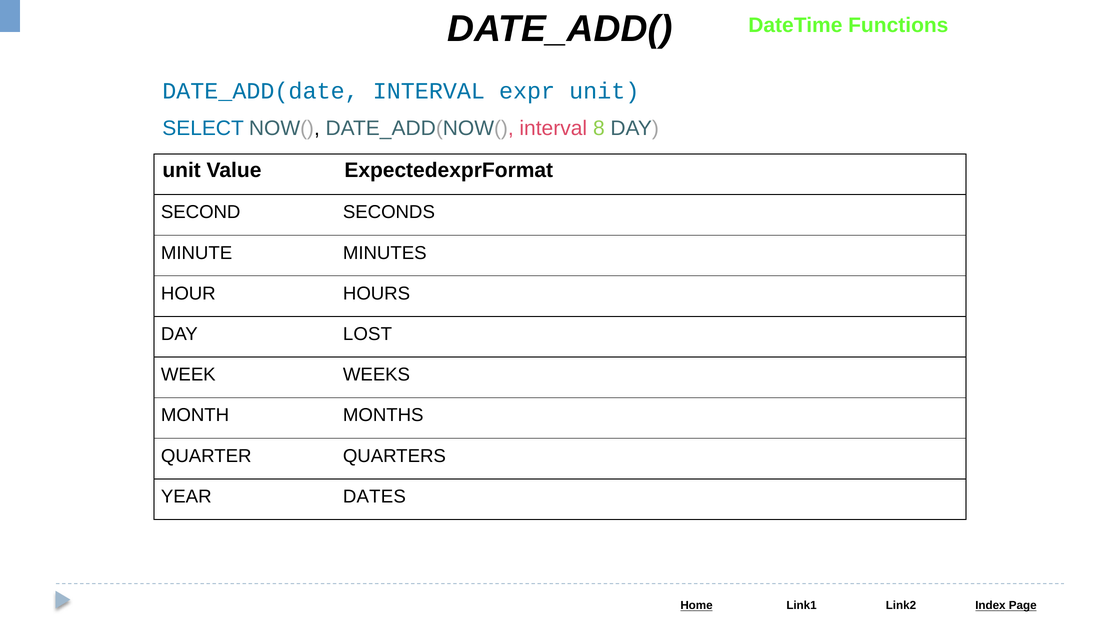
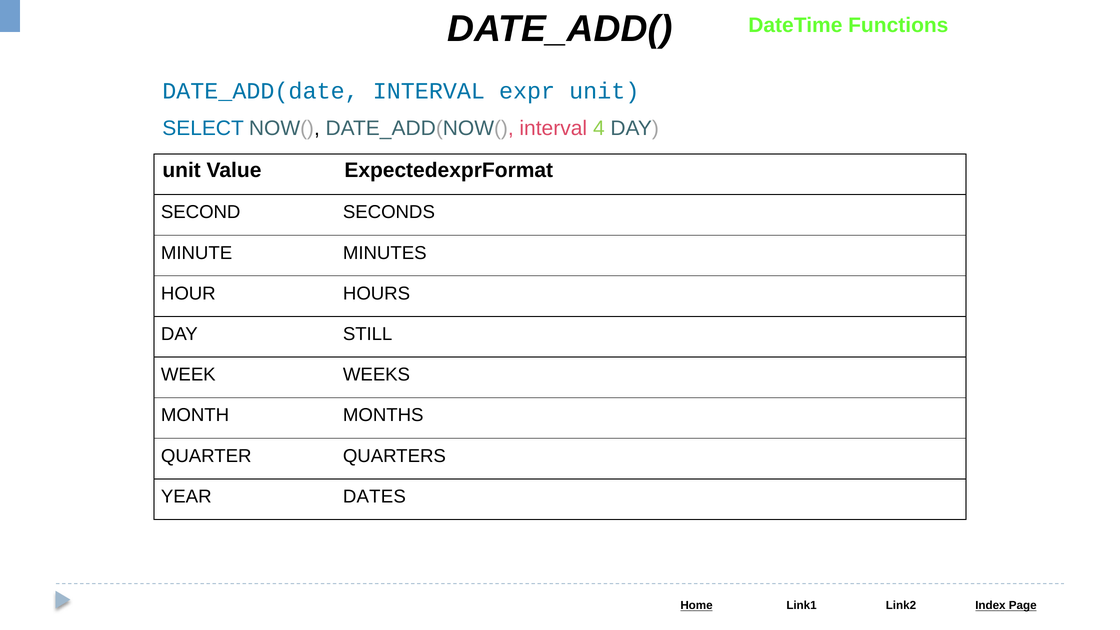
8: 8 -> 4
LOST: LOST -> STILL
